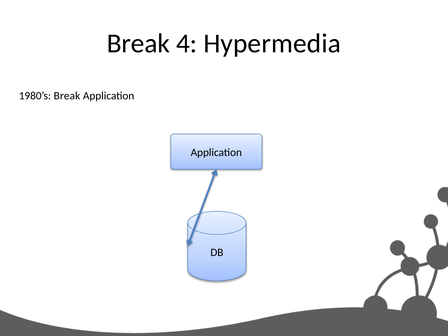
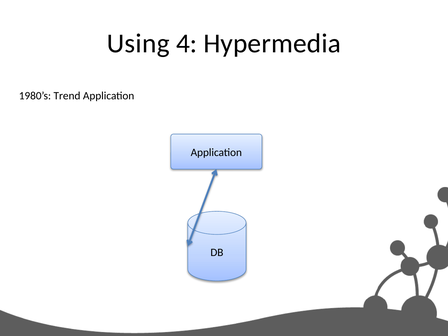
Break at (138, 43): Break -> Using
1980’s Break: Break -> Trend
